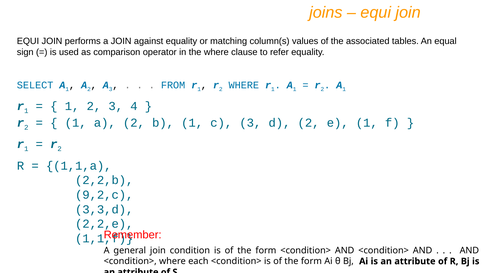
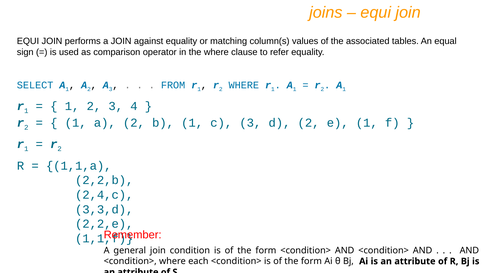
9,2,c: 9,2,c -> 2,4,c
